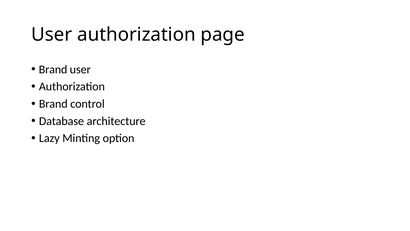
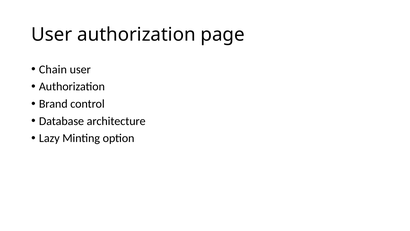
Brand at (53, 69): Brand -> Chain
